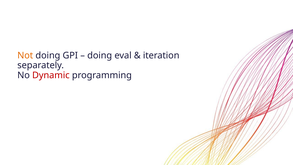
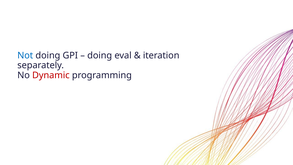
Not colour: orange -> blue
